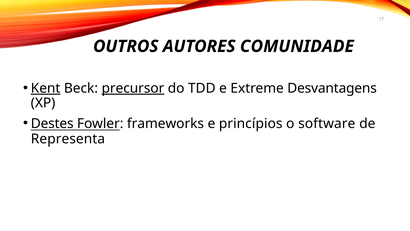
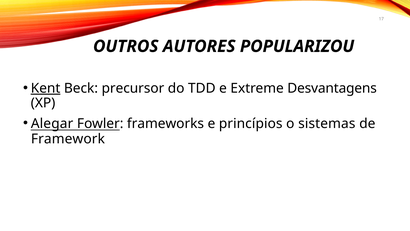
COMUNIDADE: COMUNIDADE -> POPULARIZOU
precursor underline: present -> none
Destes: Destes -> Alegar
software: software -> sistemas
Representa: Representa -> Framework
